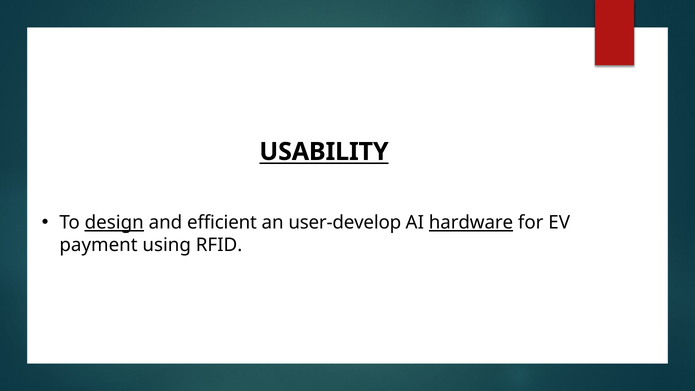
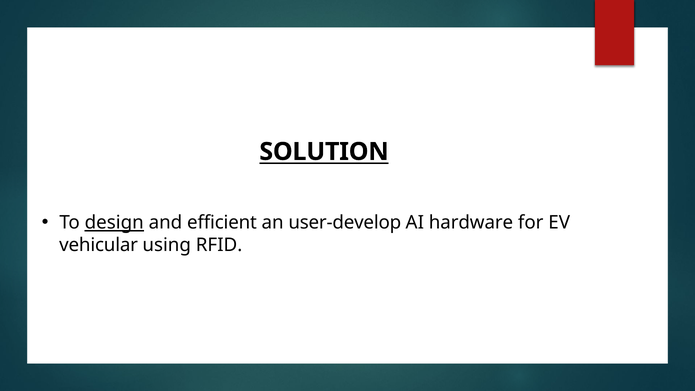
USABILITY: USABILITY -> SOLUTION
hardware underline: present -> none
payment: payment -> vehicular
